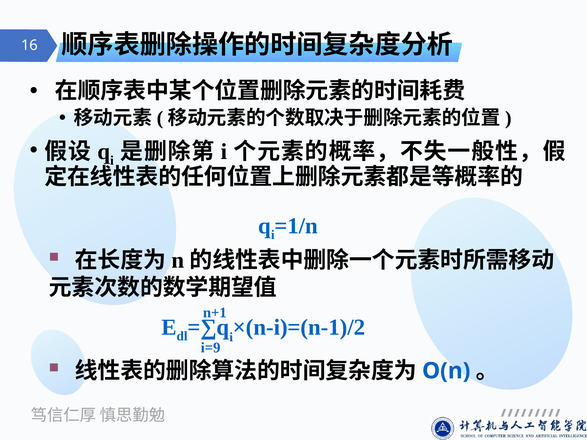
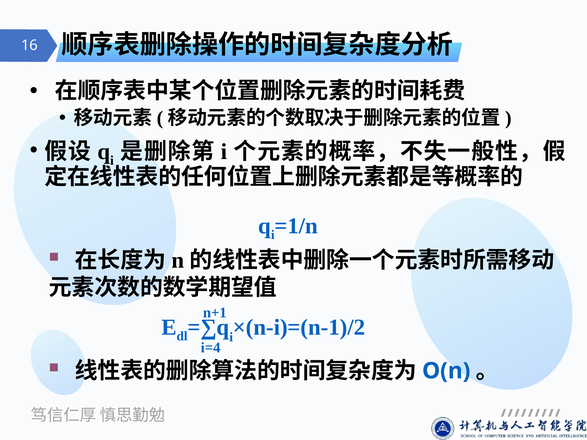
i=9: i=9 -> i=4
